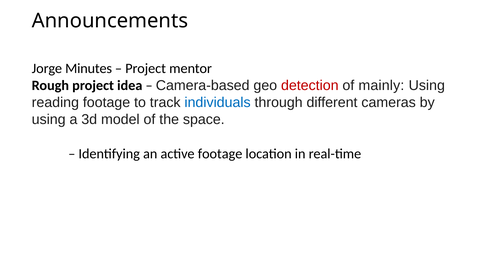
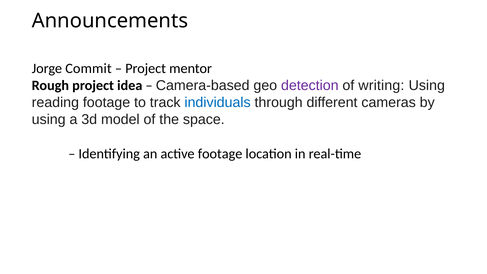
Minutes: Minutes -> Commit
detection colour: red -> purple
mainly: mainly -> writing
